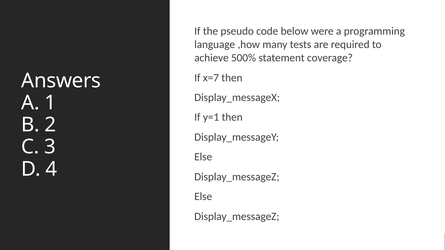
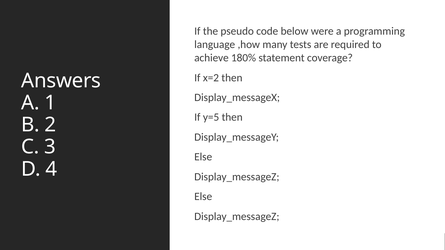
500%: 500% -> 180%
x=7: x=7 -> x=2
y=1: y=1 -> y=5
